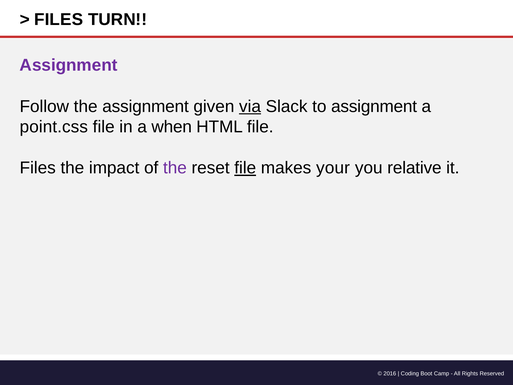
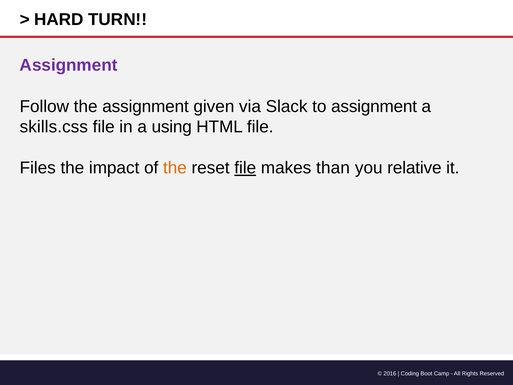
FILES at (59, 19): FILES -> HARD
via underline: present -> none
point.css: point.css -> skills.css
when: when -> using
the at (175, 168) colour: purple -> orange
your: your -> than
